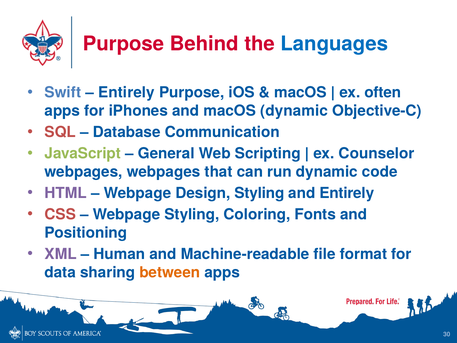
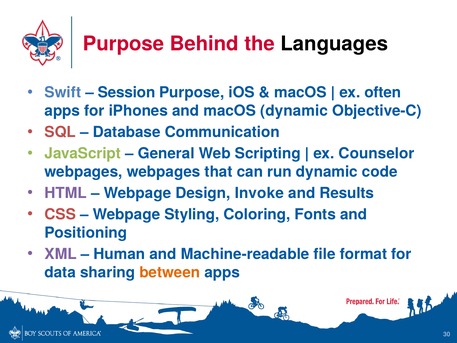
Languages colour: blue -> black
Entirely at (126, 92): Entirely -> Session
Design Styling: Styling -> Invoke
and Entirely: Entirely -> Results
